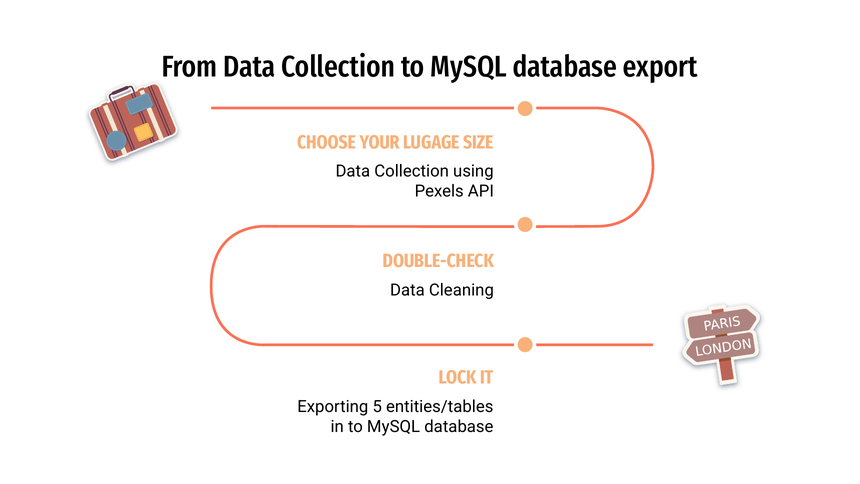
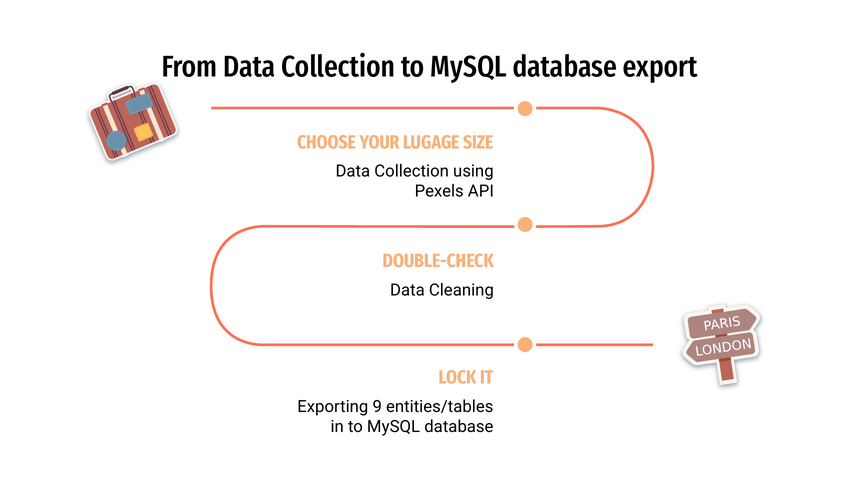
5: 5 -> 9
